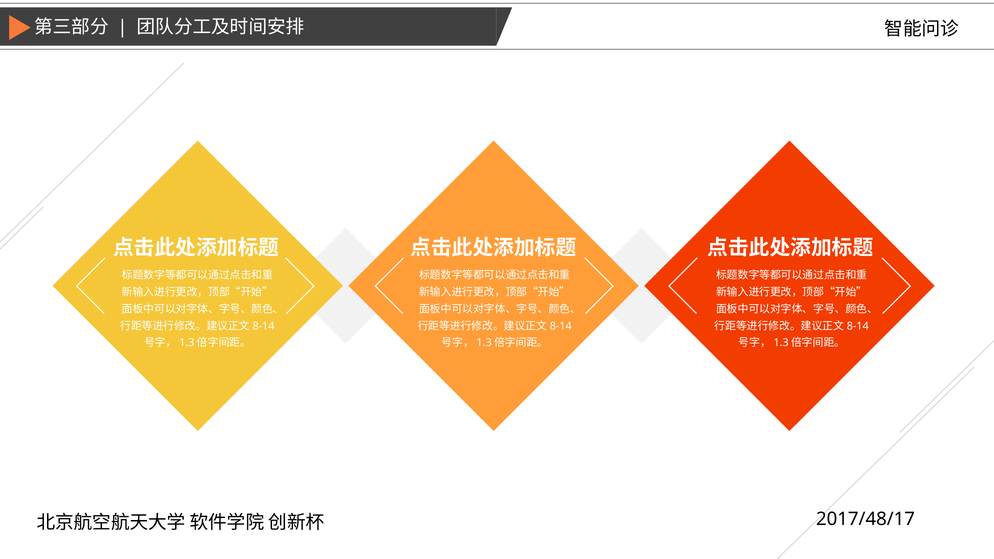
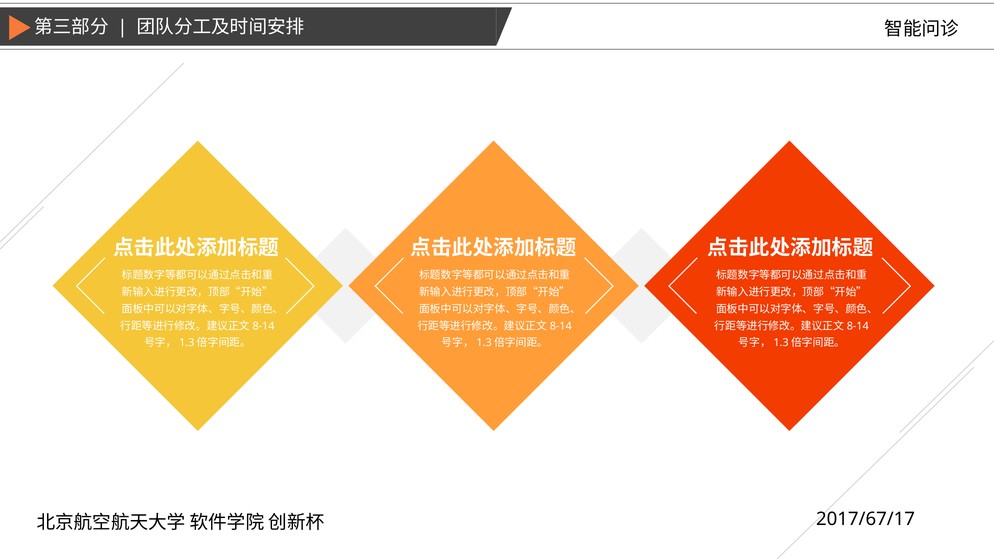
2017/48/17: 2017/48/17 -> 2017/67/17
